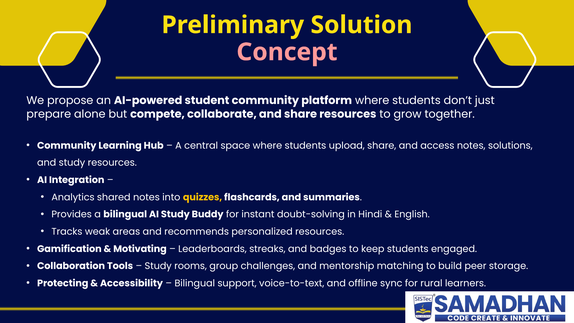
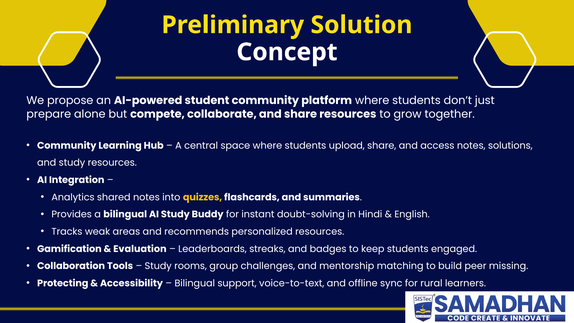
Concept colour: pink -> white
Motivating: Motivating -> Evaluation
storage: storage -> missing
